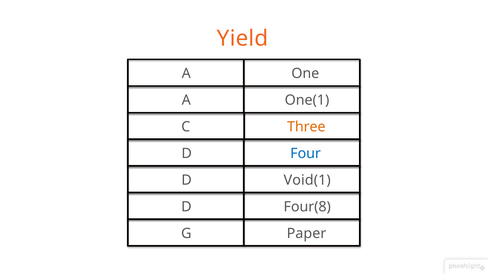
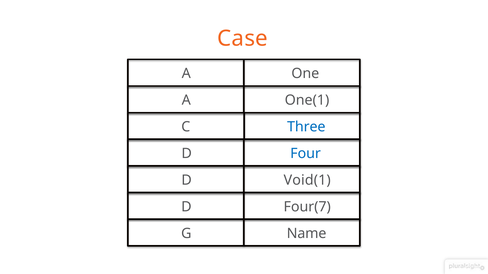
Yield: Yield -> Case
Three colour: orange -> blue
Four(8: Four(8 -> Four(7
Paper: Paper -> Name
